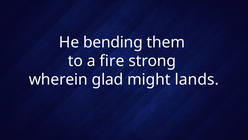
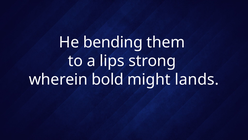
fire: fire -> lips
glad: glad -> bold
